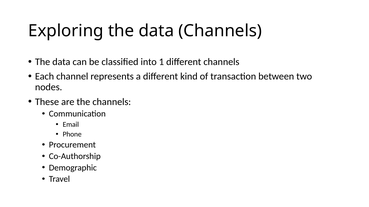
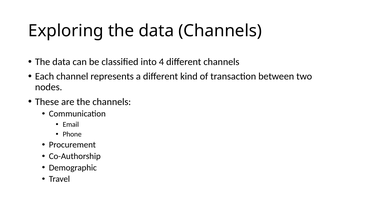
1: 1 -> 4
